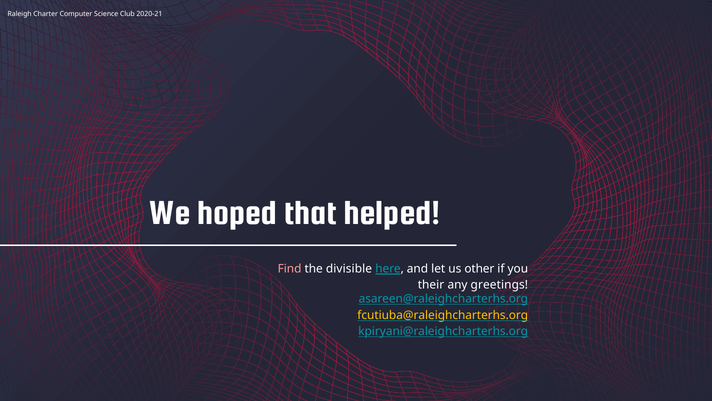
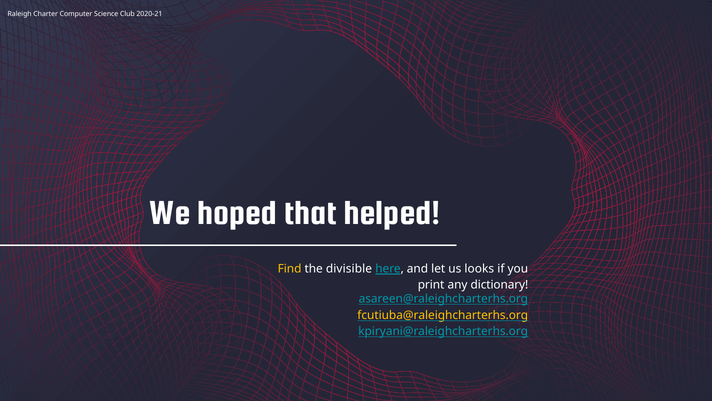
Find colour: pink -> yellow
other: other -> looks
their: their -> print
greetings: greetings -> dictionary
